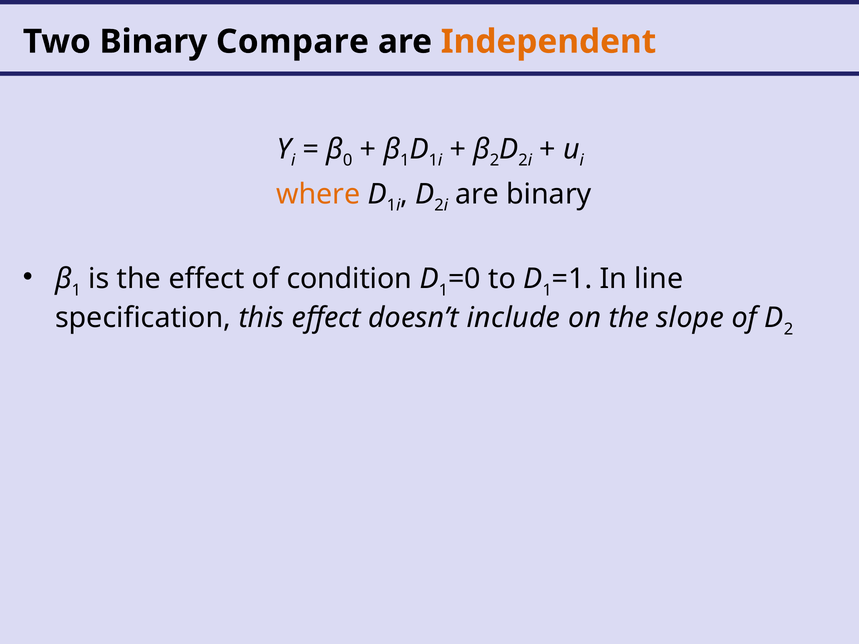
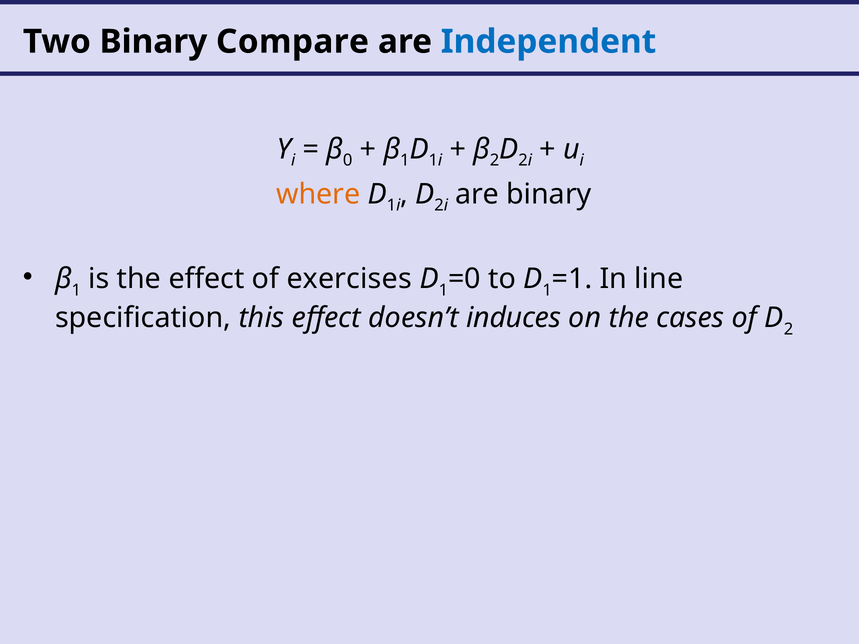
Independent colour: orange -> blue
condition: condition -> exercises
include: include -> induces
slope: slope -> cases
